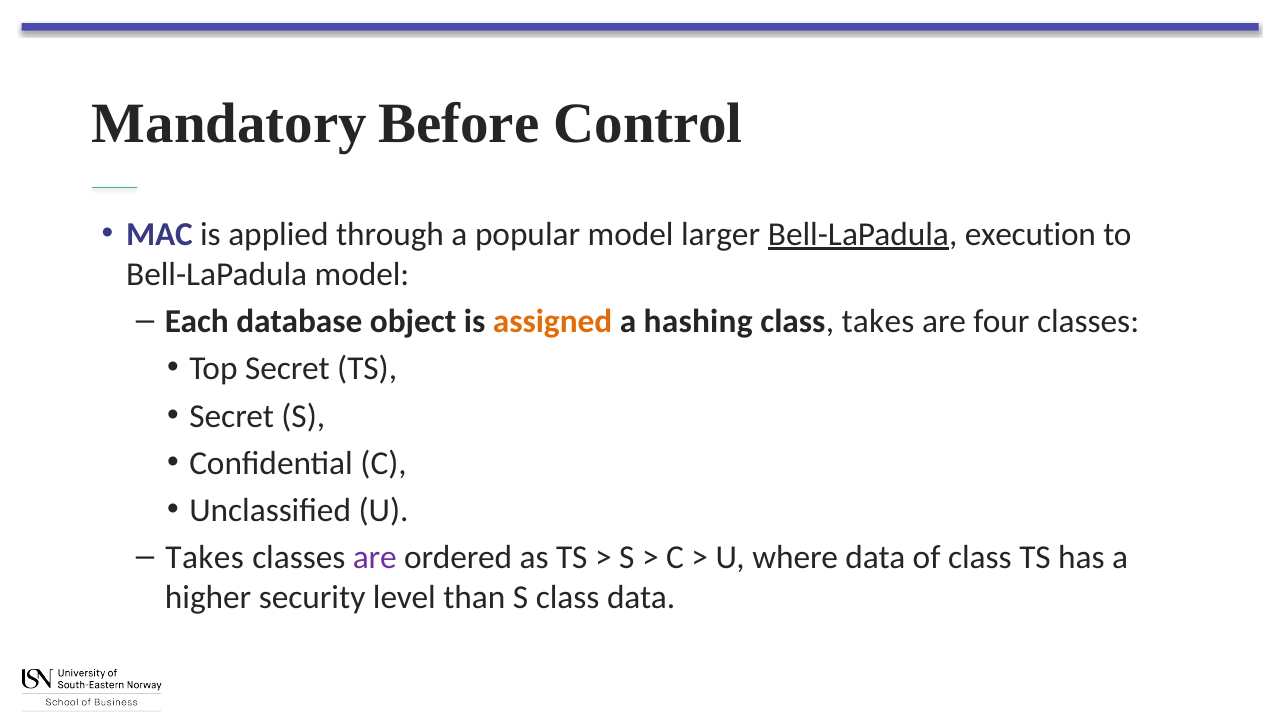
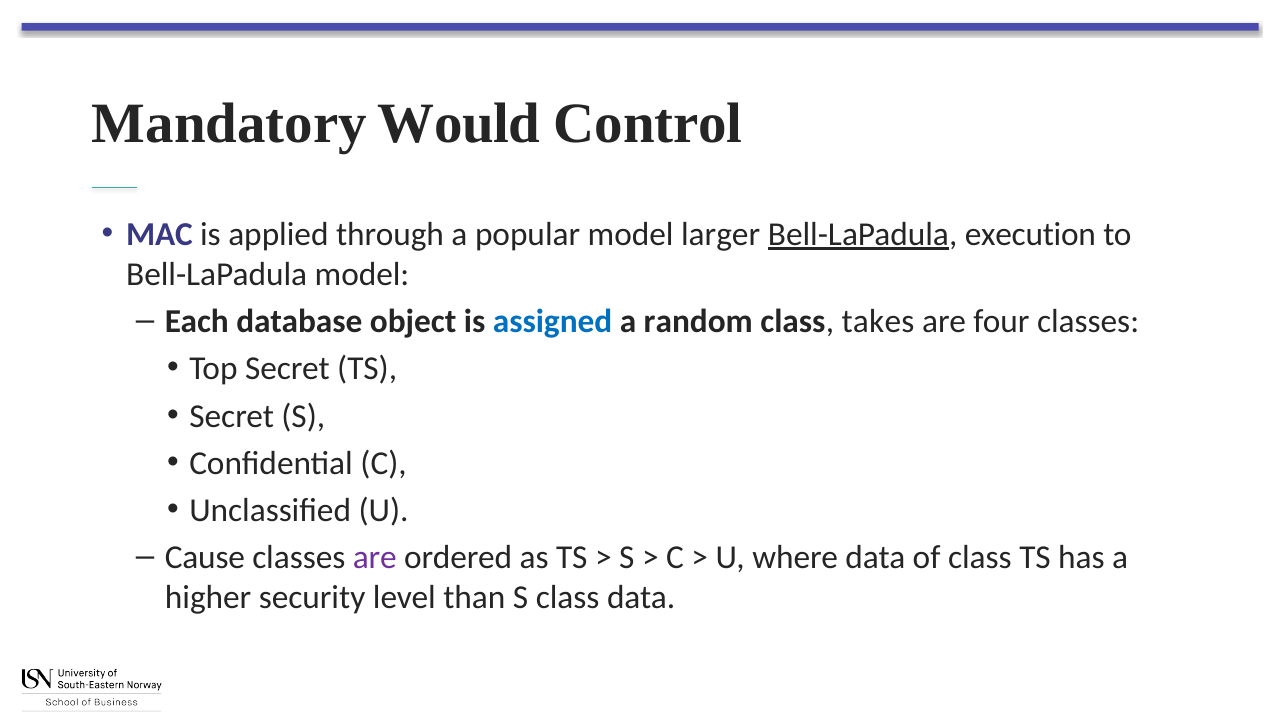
Before: Before -> Would
assigned colour: orange -> blue
hashing: hashing -> random
Takes at (205, 557): Takes -> Cause
